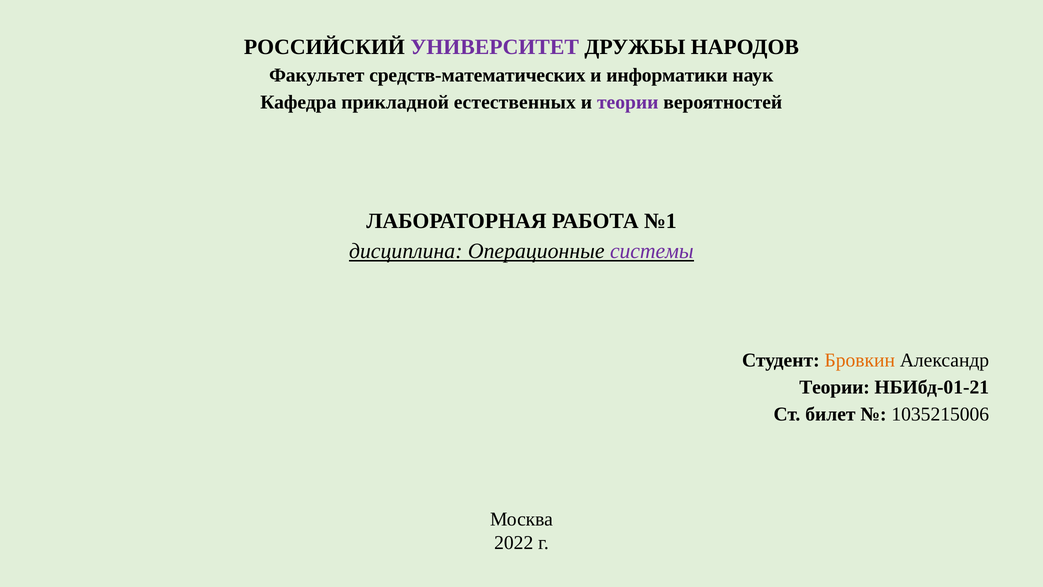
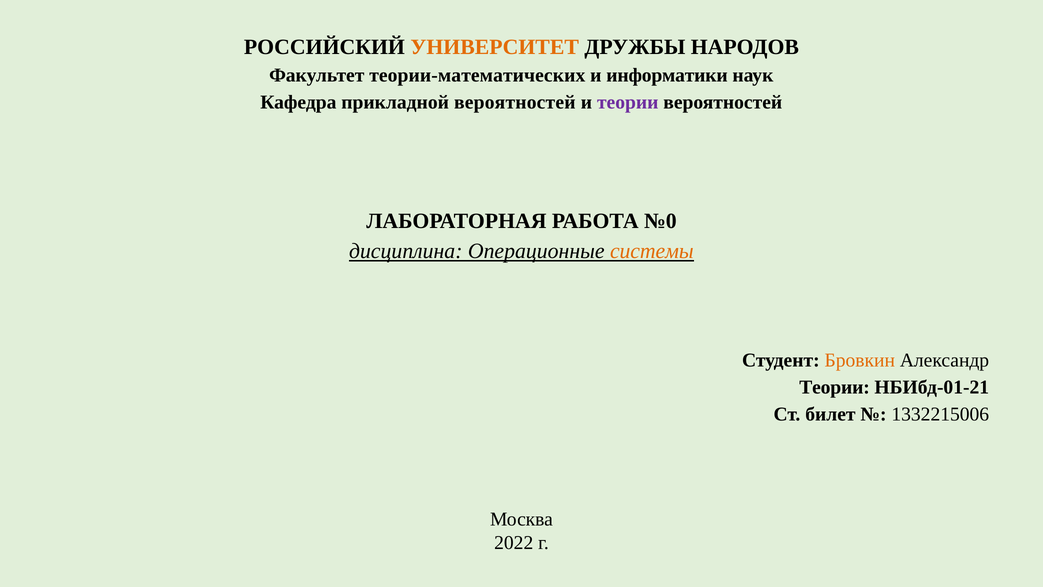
УНИВЕРСИТЕТ colour: purple -> orange
средств-математических: средств-математических -> теории-математических
прикладной естественных: естественных -> вероятностей
№1: №1 -> №0
системы colour: purple -> orange
1035215006: 1035215006 -> 1332215006
